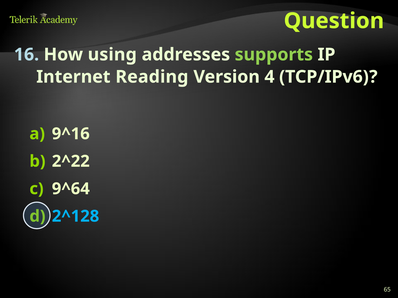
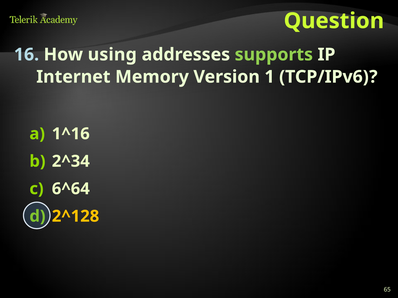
Reading: Reading -> Memory
4: 4 -> 1
9^16: 9^16 -> 1^16
2^22: 2^22 -> 2^34
9^64: 9^64 -> 6^64
2^128 colour: light blue -> yellow
